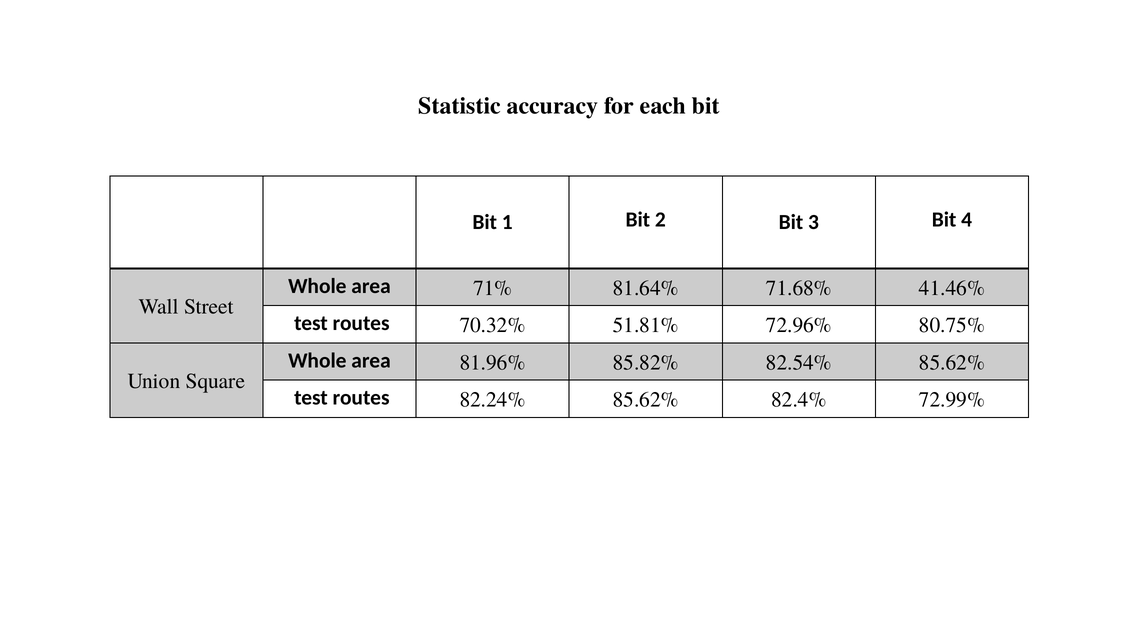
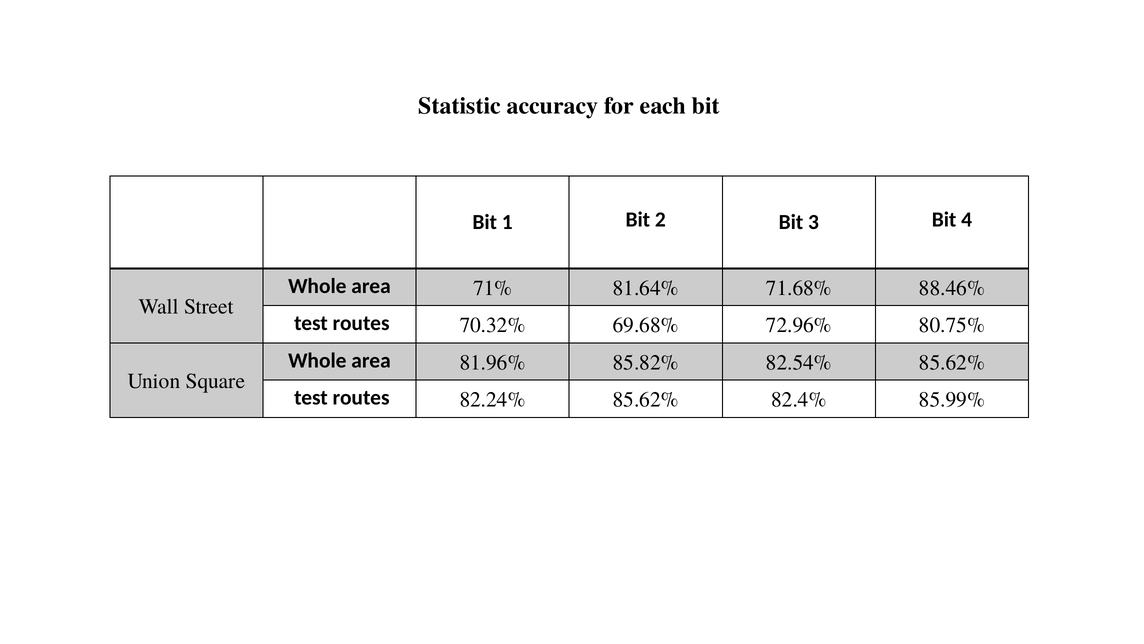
41.46%: 41.46% -> 88.46%
51.81%: 51.81% -> 69.68%
72.99%: 72.99% -> 85.99%
